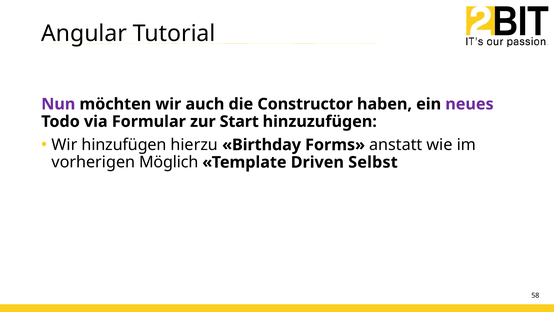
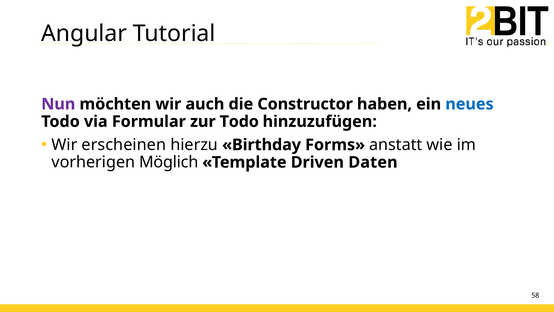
neues colour: purple -> blue
zur Start: Start -> Todo
hinzufügen: hinzufügen -> erscheinen
Selbst: Selbst -> Daten
